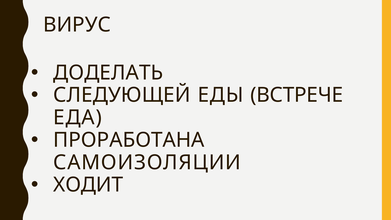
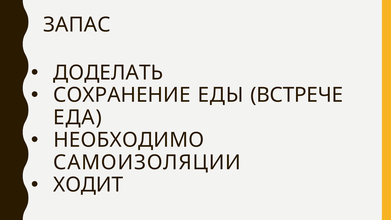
ВИРУС: ВИРУС -> ЗАПАС
СЛЕДУЮЩЕЙ: СЛЕДУЮЩЕЙ -> СОХРАНЕНИЕ
ПРОРАБОТАНА: ПРОРАБОТАНА -> НЕОБХОДИМО
